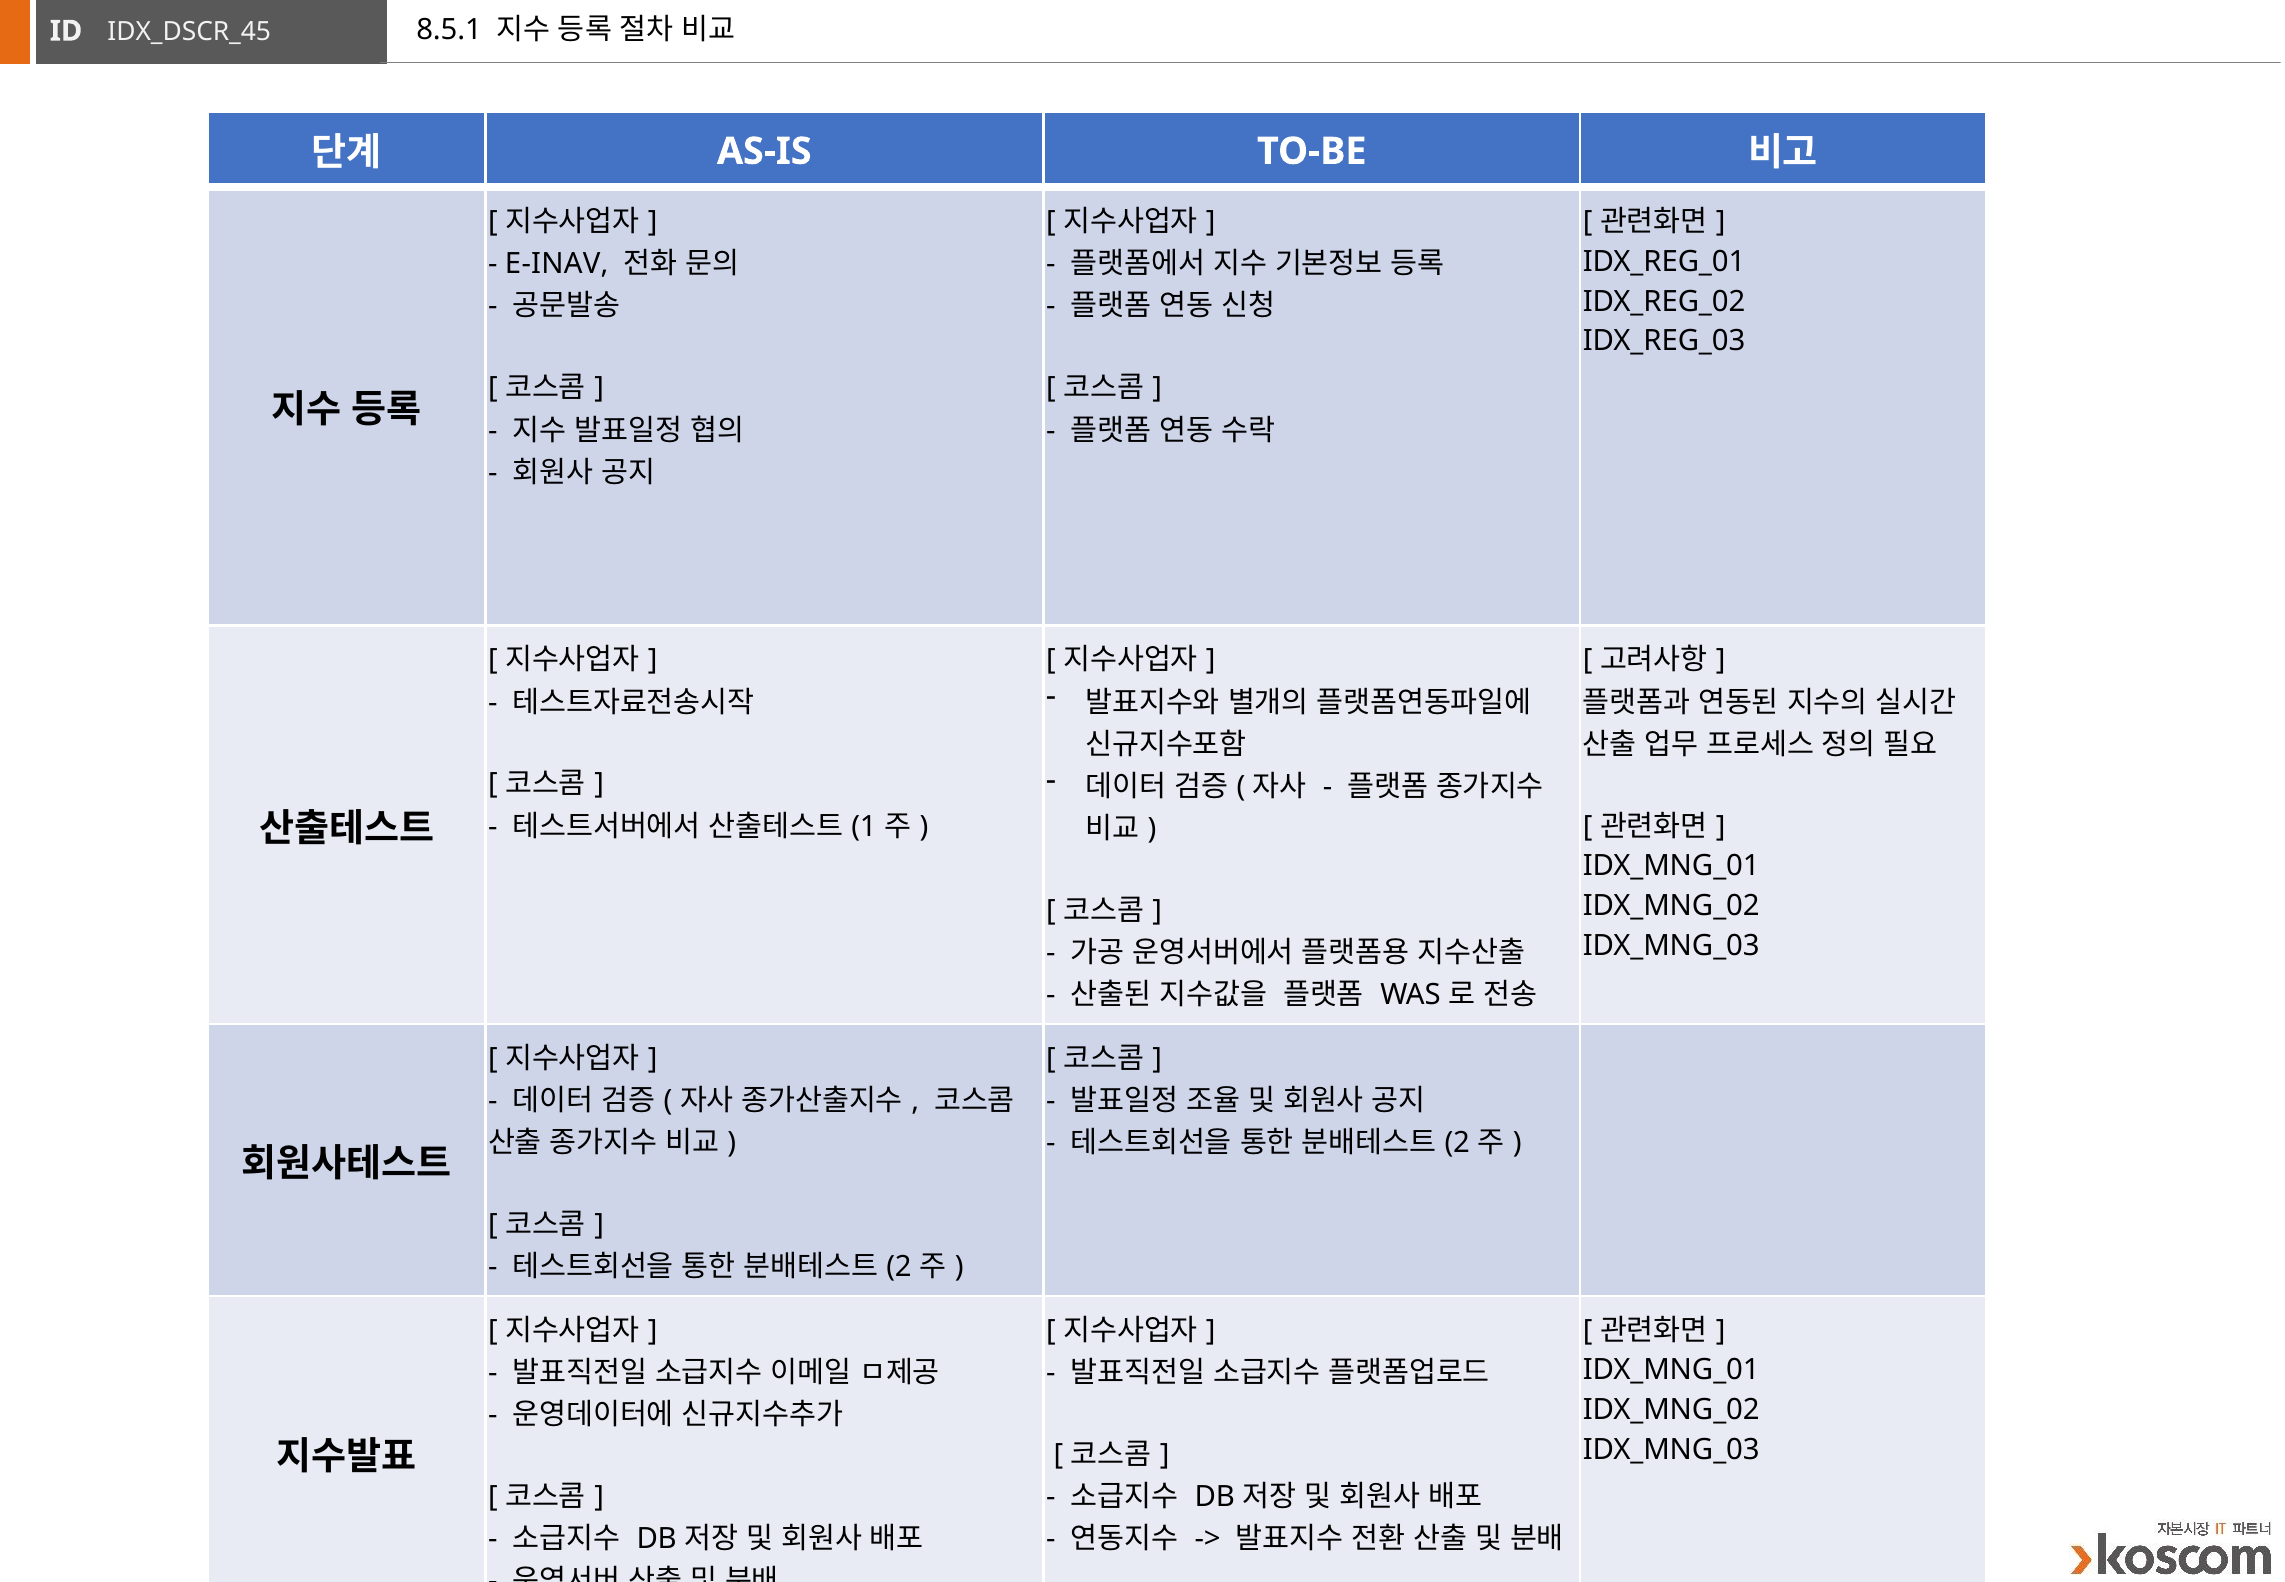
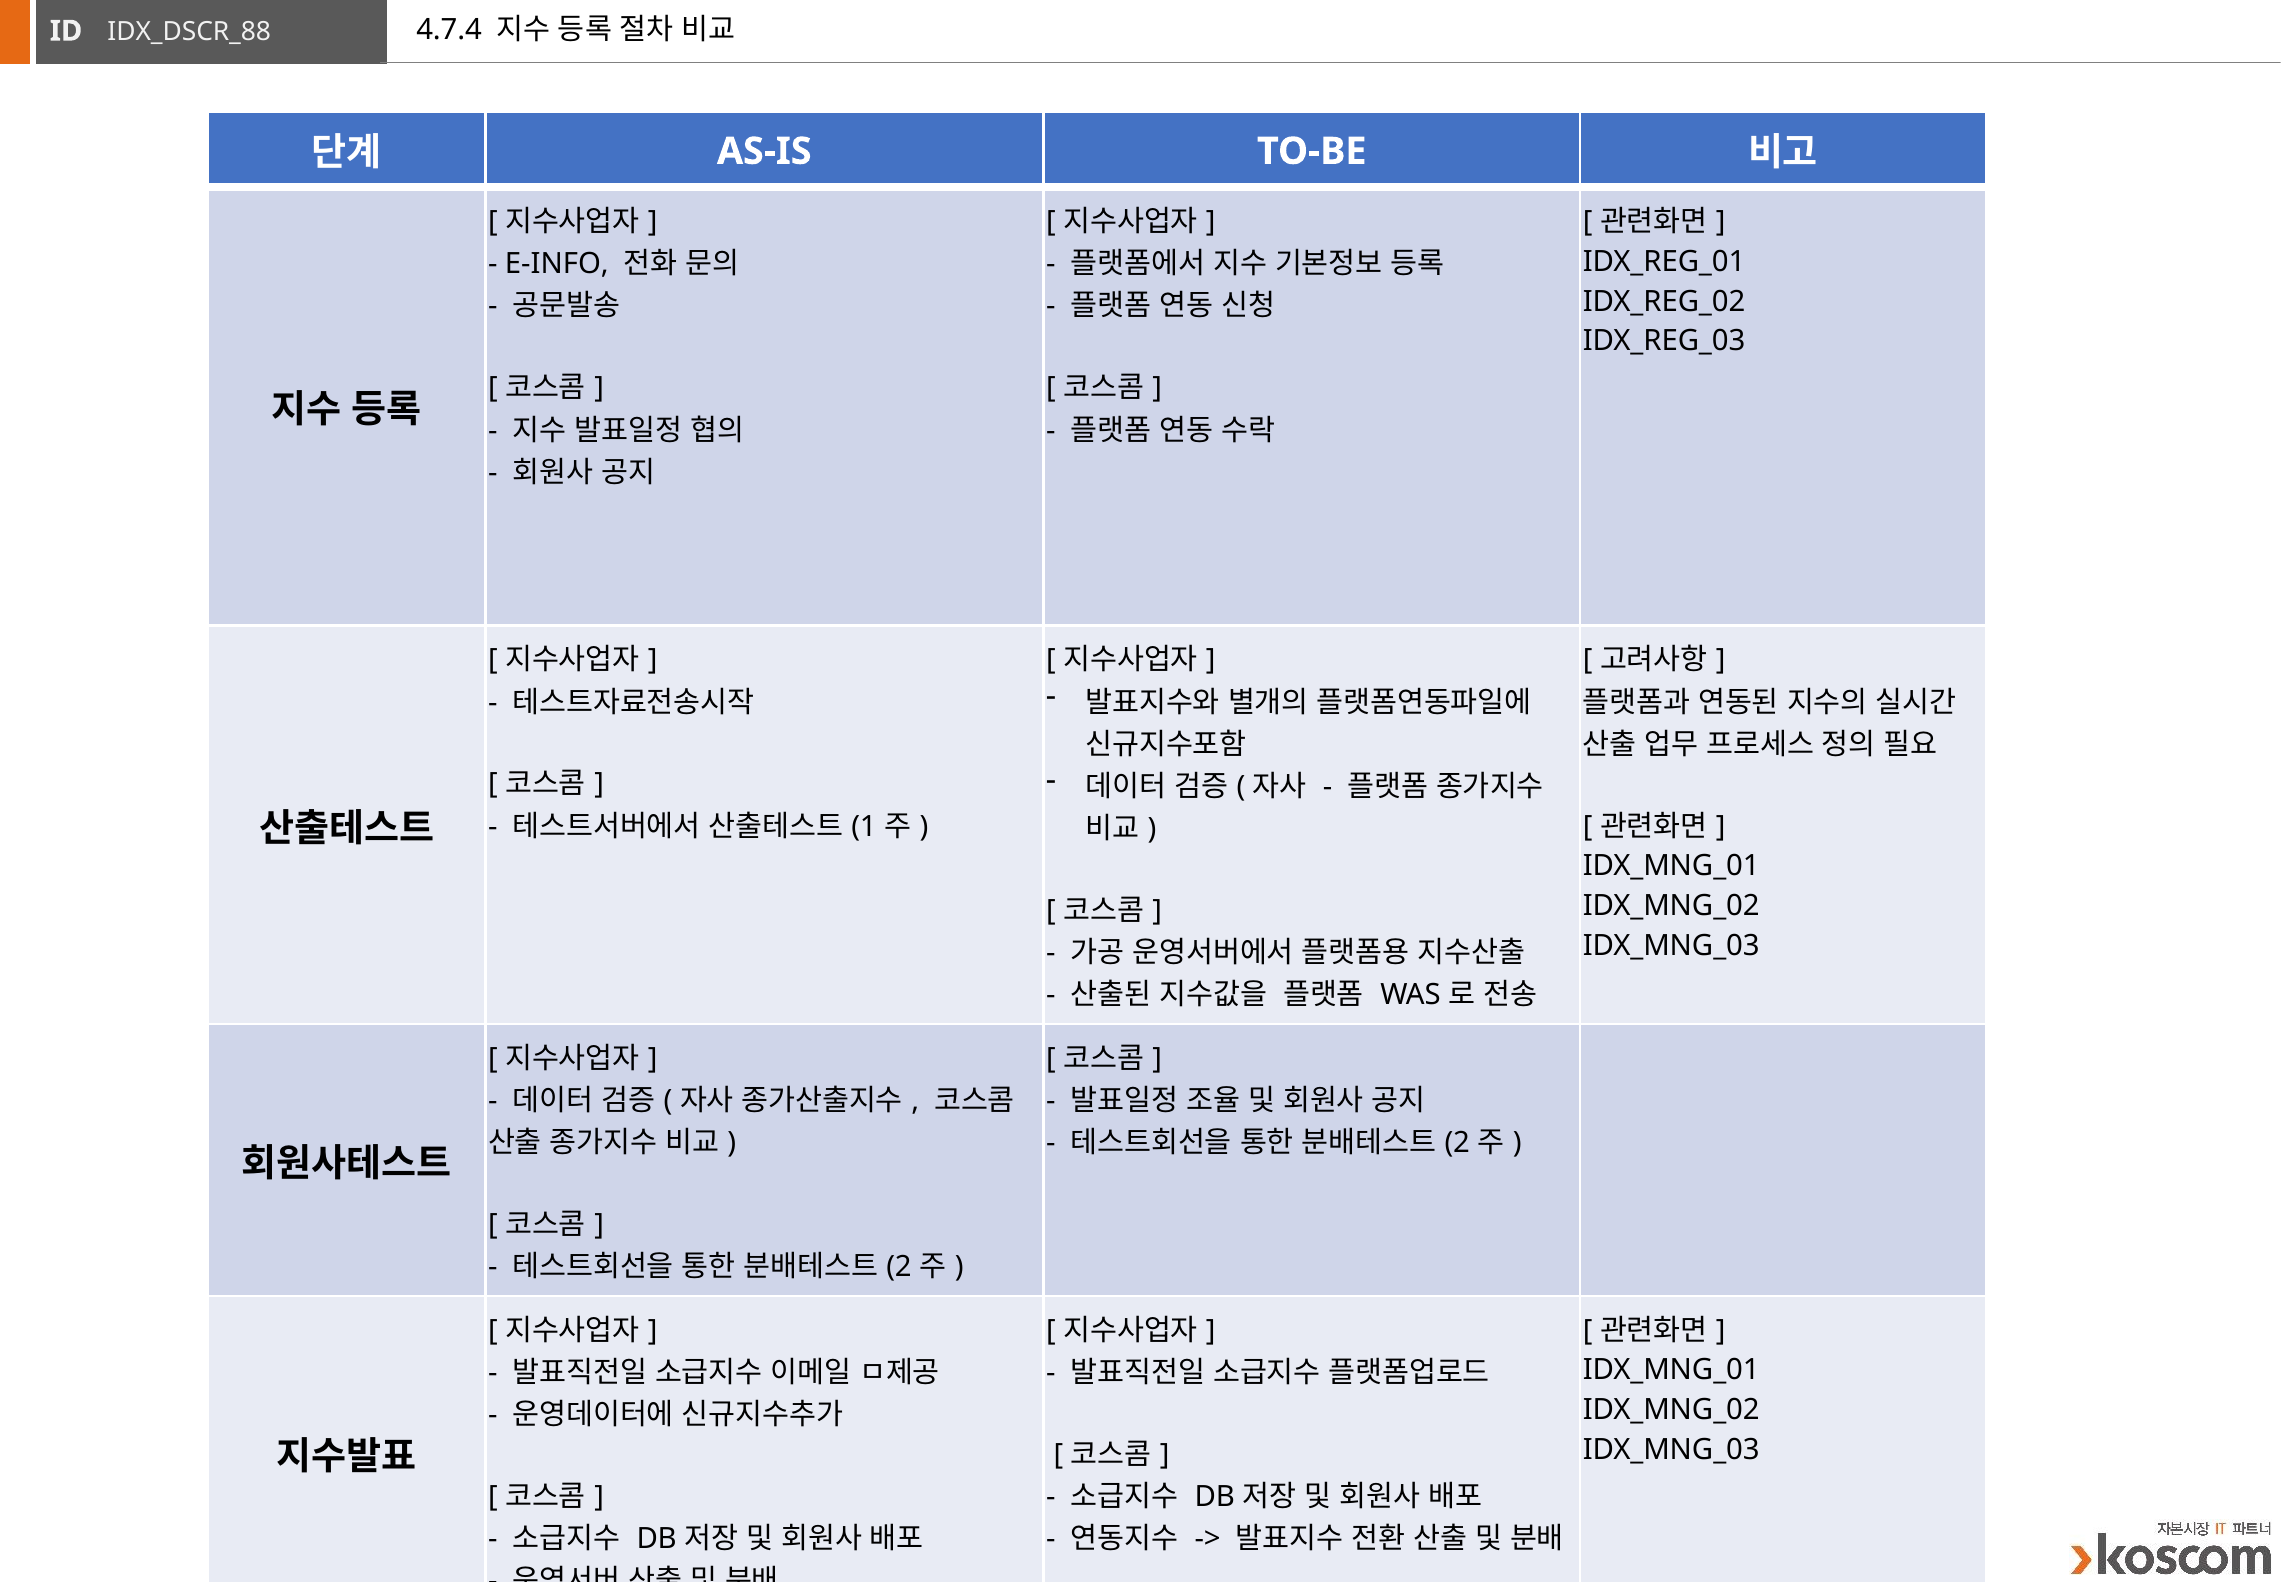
8.5.1: 8.5.1 -> 4.7.4
IDX_DSCR_45: IDX_DSCR_45 -> IDX_DSCR_88
E-INAV: E-INAV -> E-INFO
